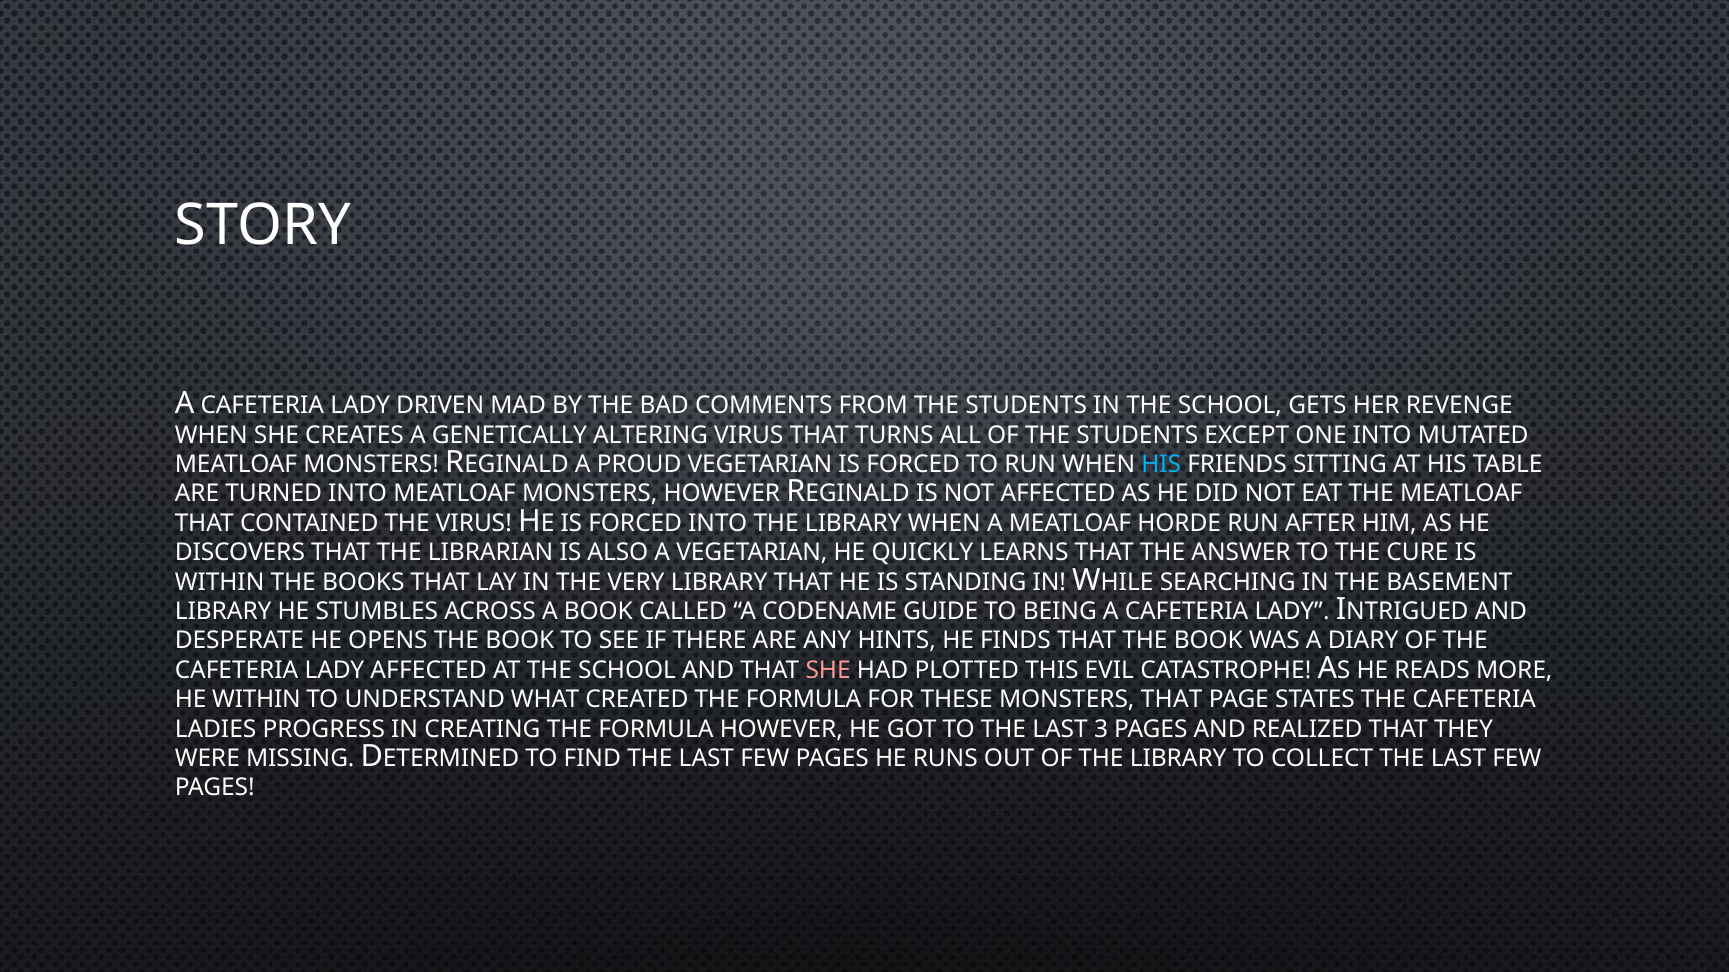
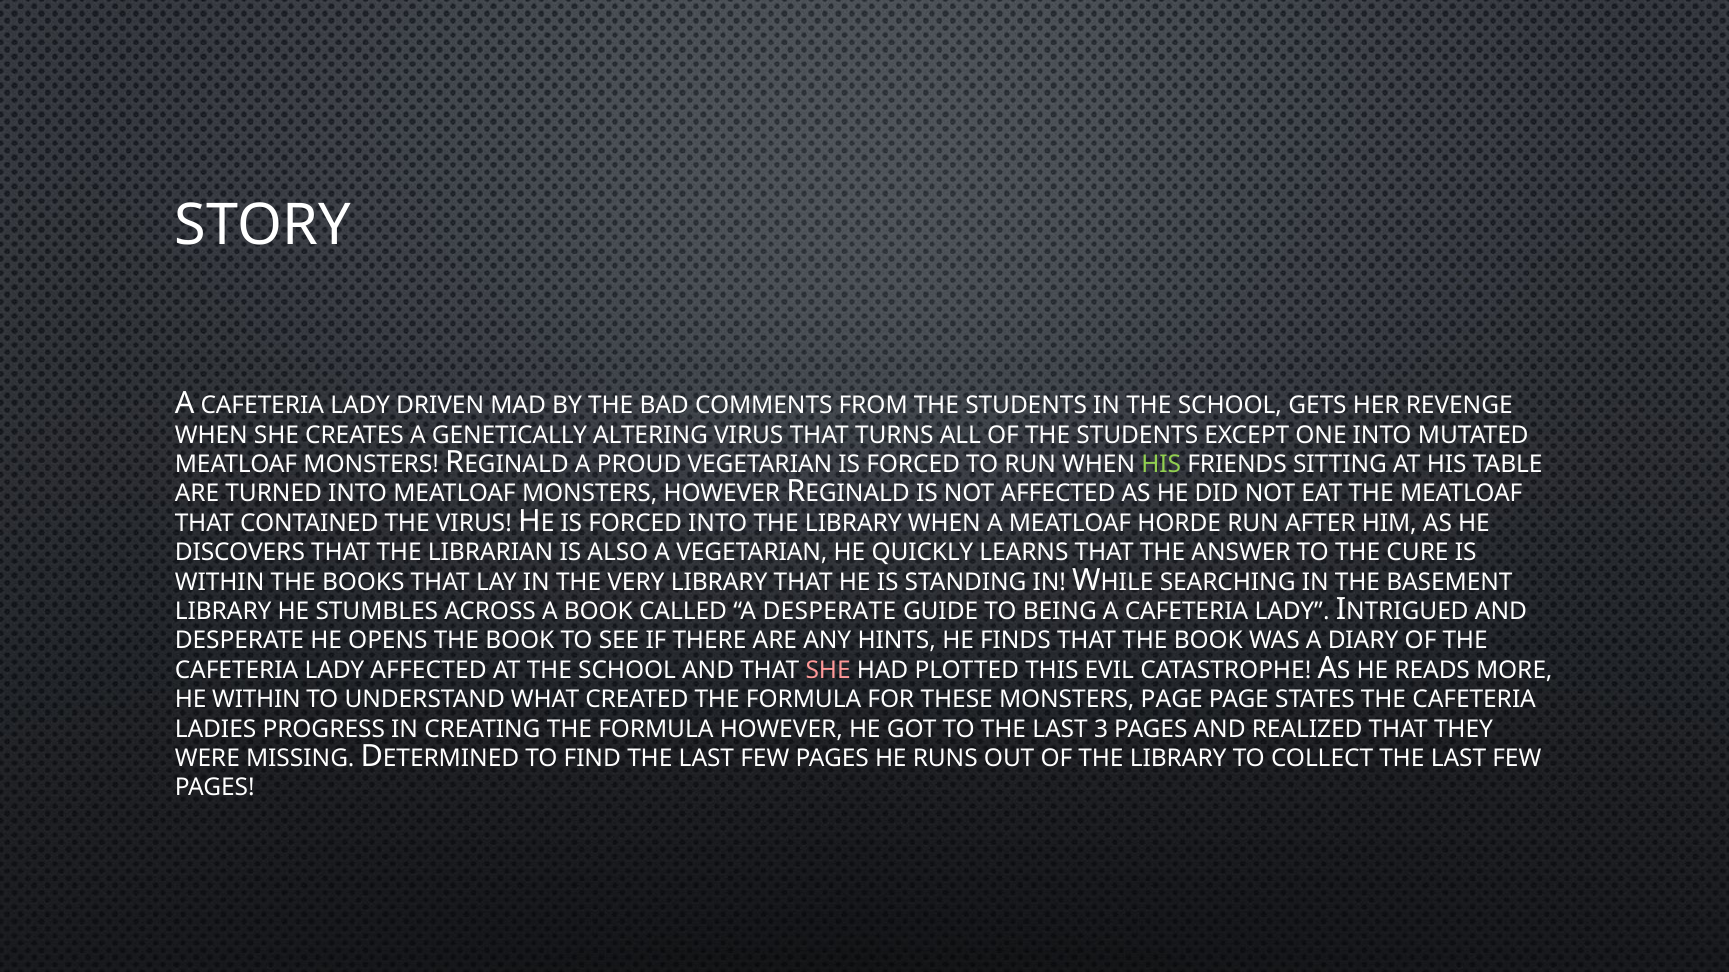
HIS at (1161, 465) colour: light blue -> light green
A CODENAME: CODENAME -> DESPERATE
MONSTERS THAT: THAT -> PAGE
